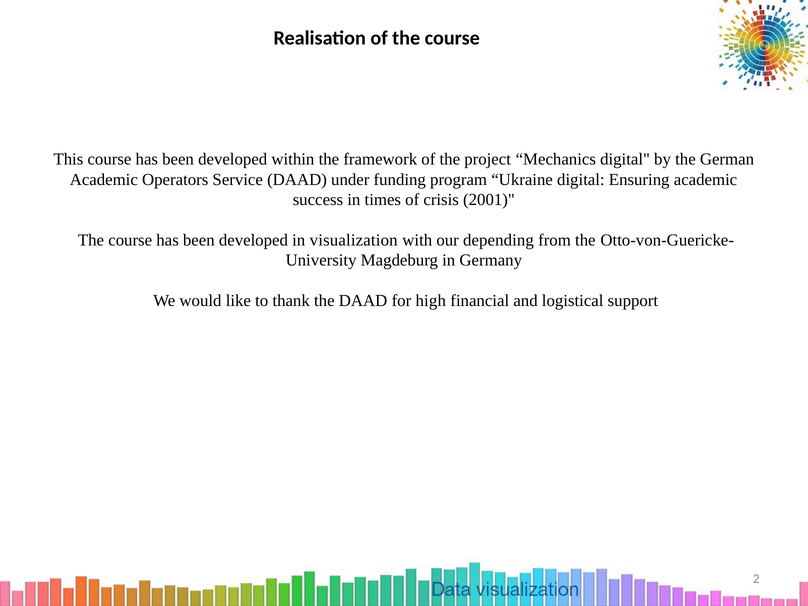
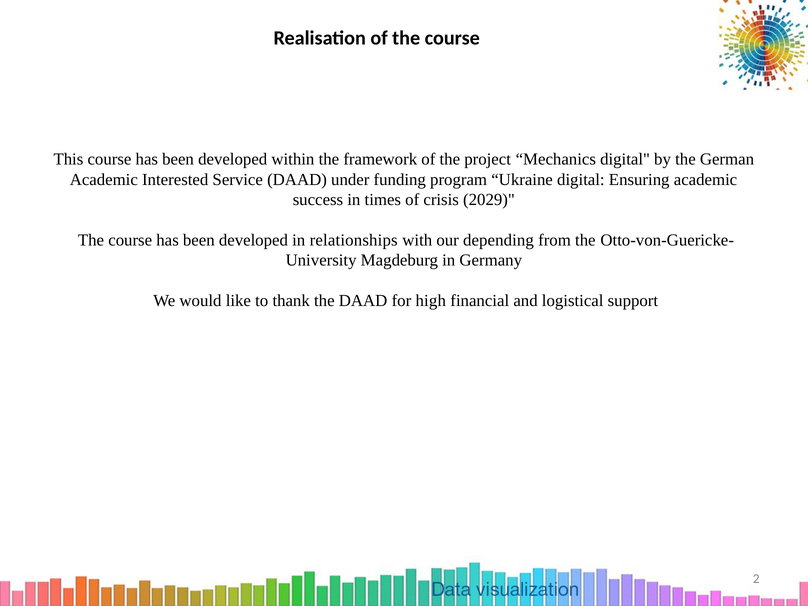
Operators: Operators -> Interested
2001: 2001 -> 2029
visualization: visualization -> relationships
